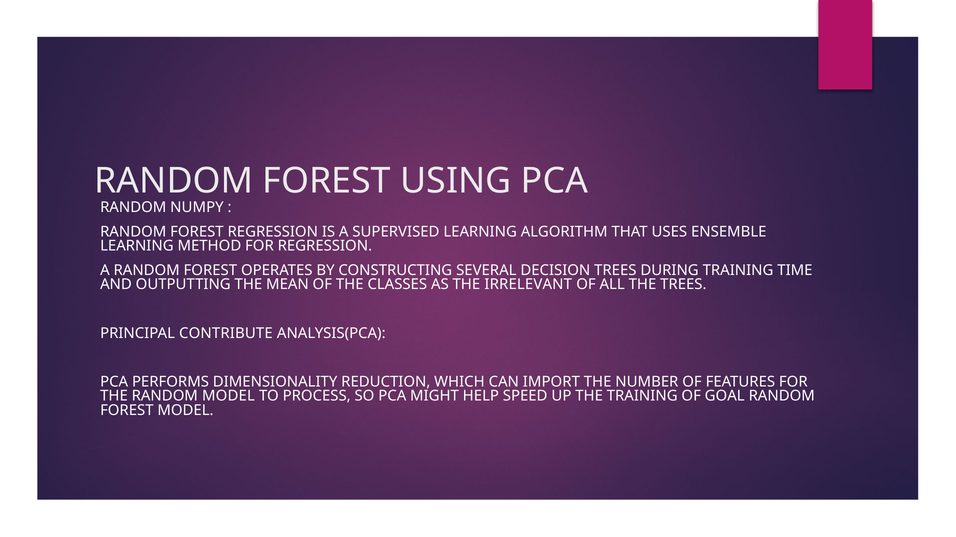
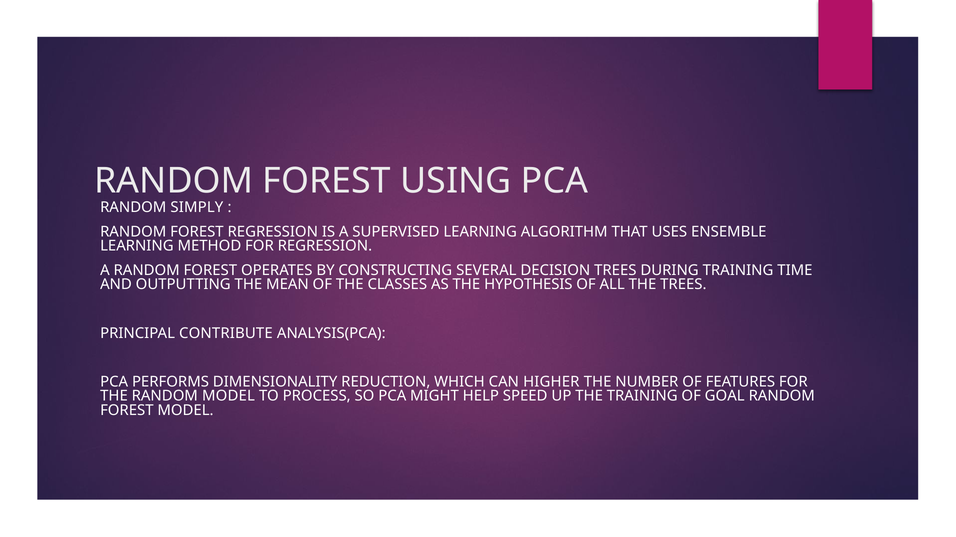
NUMPY: NUMPY -> SIMPLY
IRRELEVANT: IRRELEVANT -> HYPOTHESIS
IMPORT: IMPORT -> HIGHER
